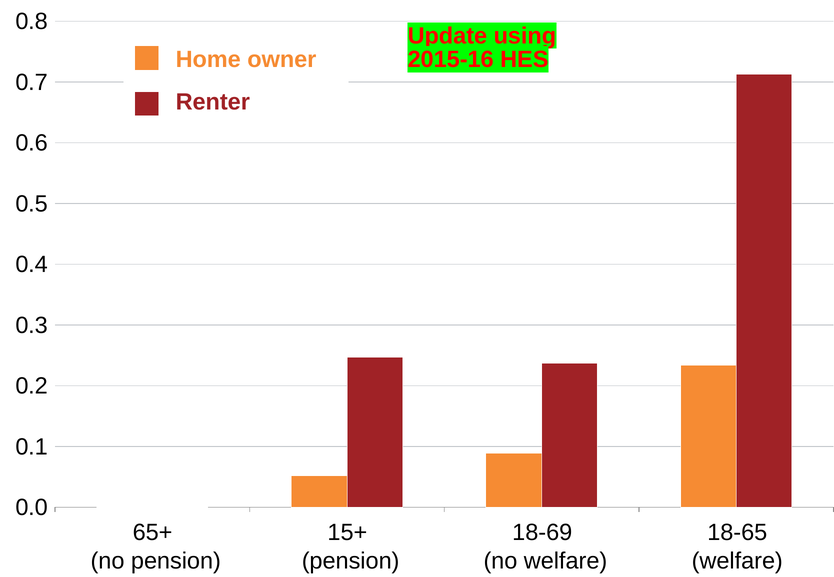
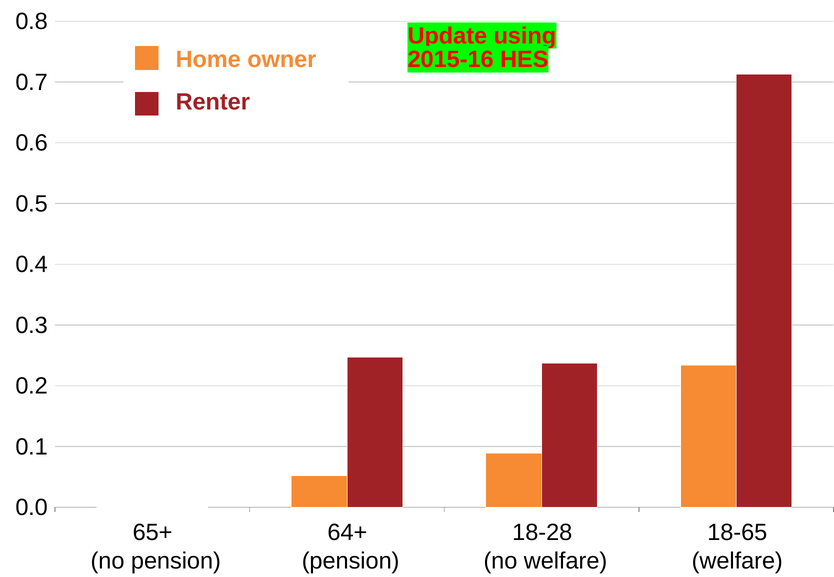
15+: 15+ -> 64+
18-69: 18-69 -> 18-28
